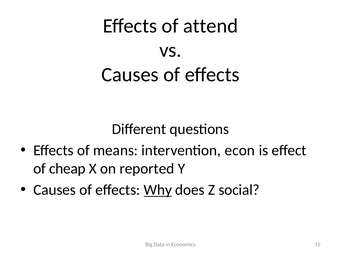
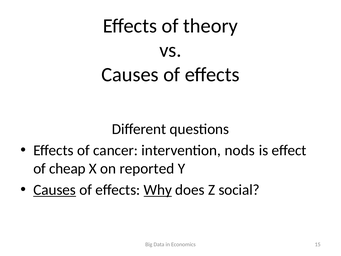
attend: attend -> theory
means: means -> cancer
econ: econ -> nods
Causes at (55, 190) underline: none -> present
